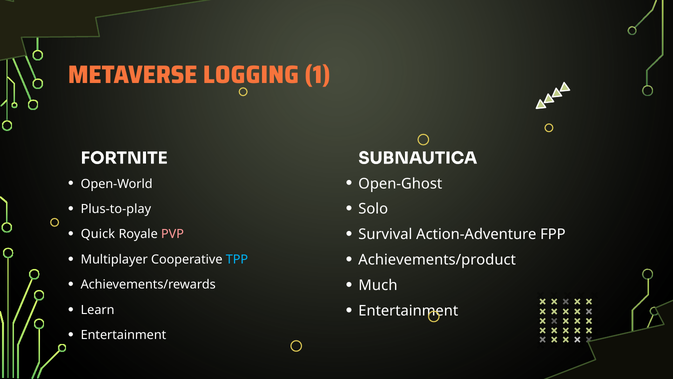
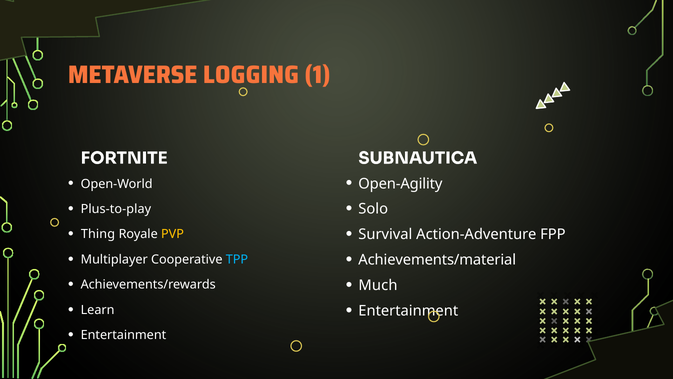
Open-Ghost: Open-Ghost -> Open-Agility
Quick: Quick -> Thing
PVP colour: pink -> yellow
Achievements/product: Achievements/product -> Achievements/material
